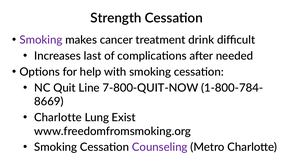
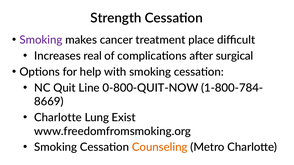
drink: drink -> place
last: last -> real
needed: needed -> surgical
7-800-QUIT-NOW: 7-800-QUIT-NOW -> 0-800-QUIT-NOW
Counseling colour: purple -> orange
